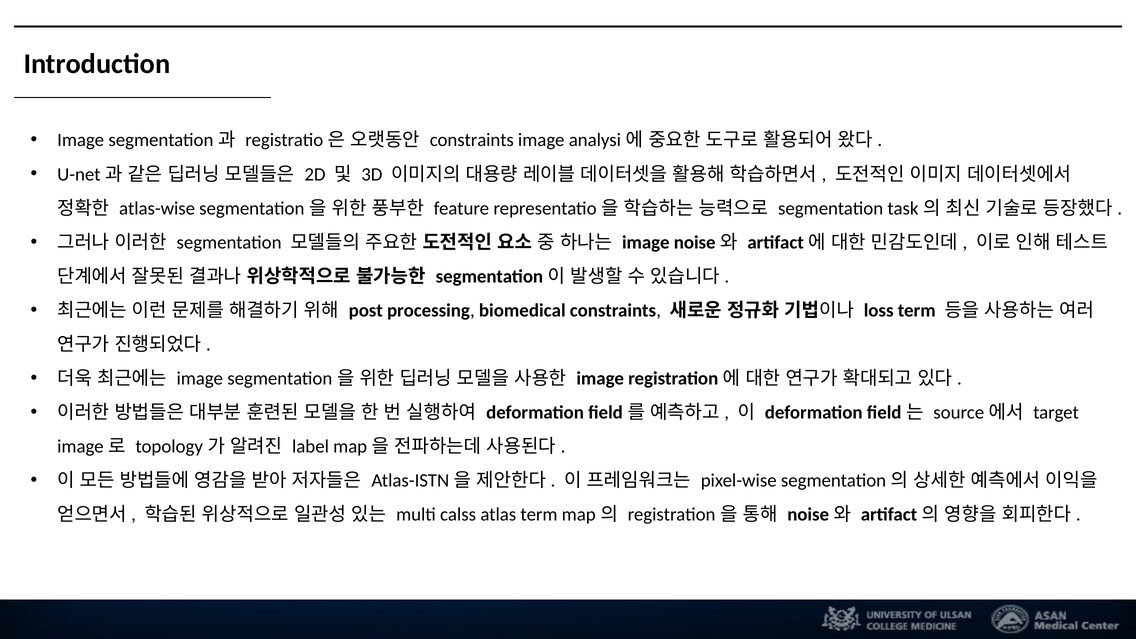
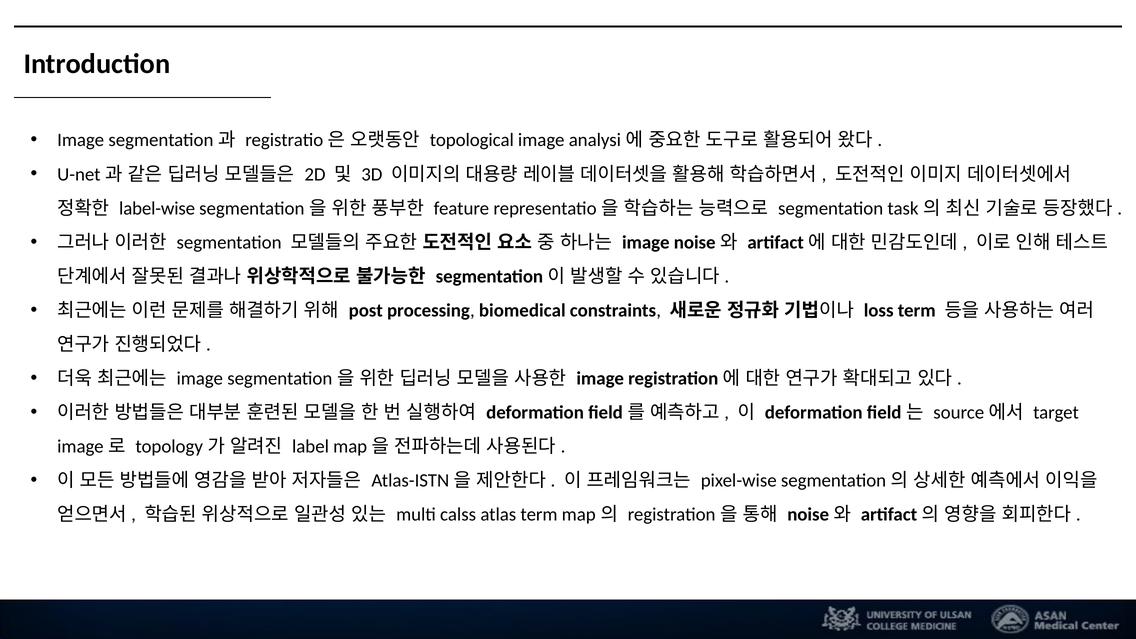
constraints at (472, 140): constraints -> topological
atlas-wise: atlas-wise -> label-wise
